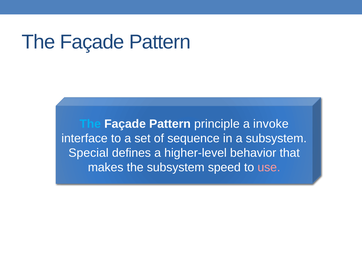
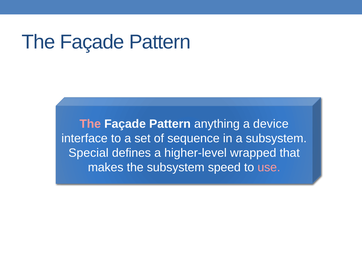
The at (90, 124) colour: light blue -> pink
principle: principle -> anything
invoke: invoke -> device
behavior: behavior -> wrapped
